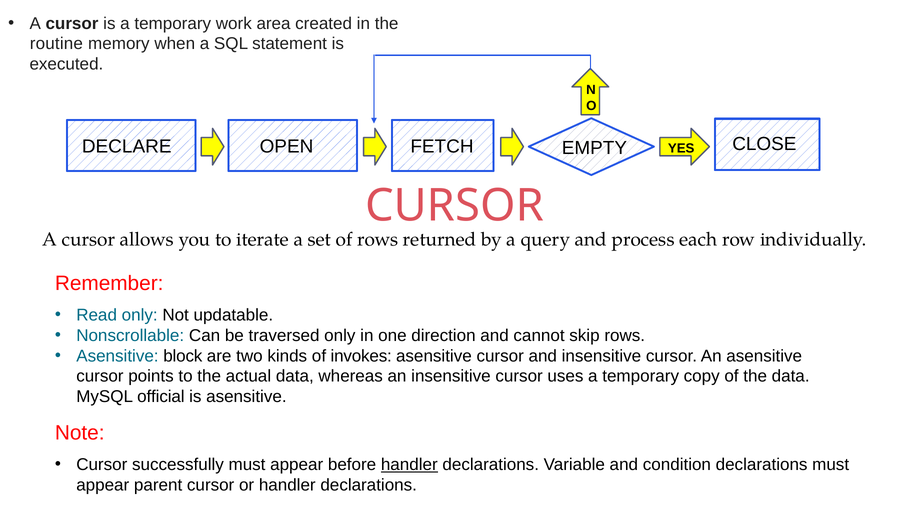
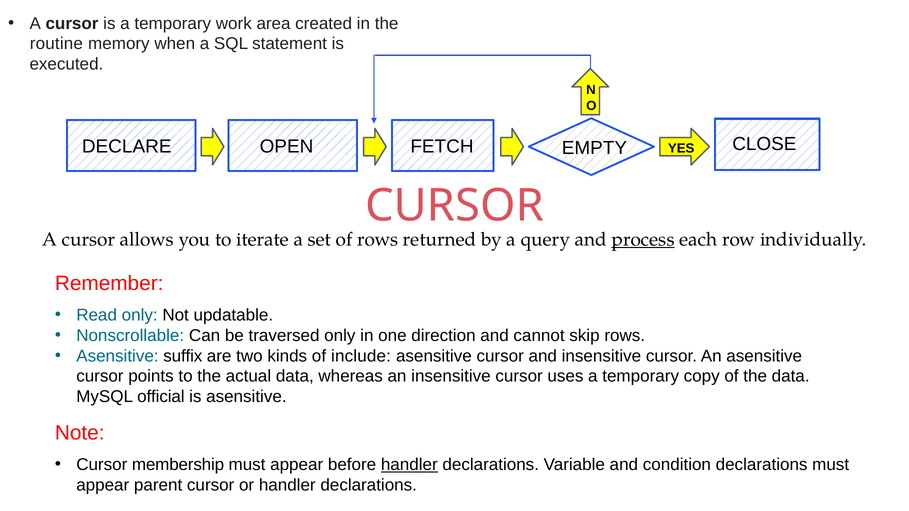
process underline: none -> present
block: block -> suffix
invokes: invokes -> include
successfully: successfully -> membership
